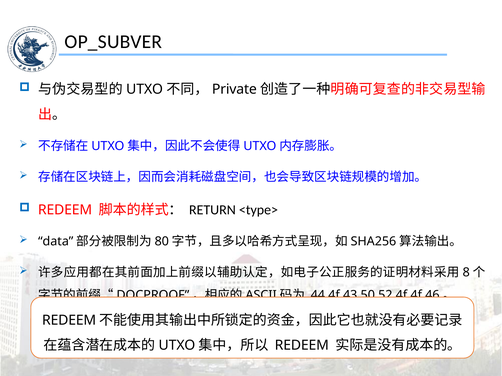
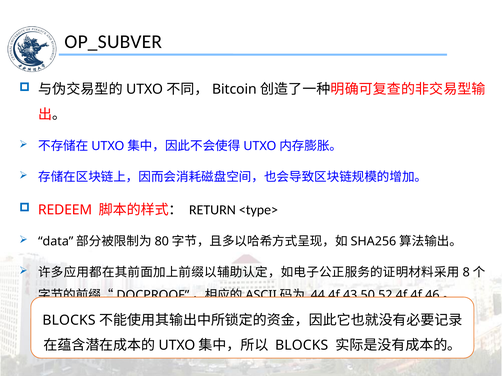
Private: Private -> Bitcoin
REDEEM at (69, 321): REDEEM -> BLOCKS
REDEEM at (302, 346): REDEEM -> BLOCKS
